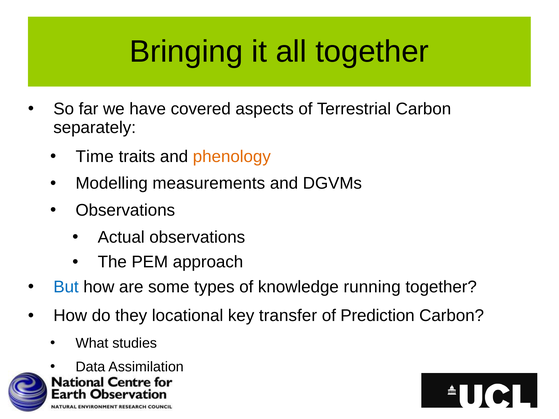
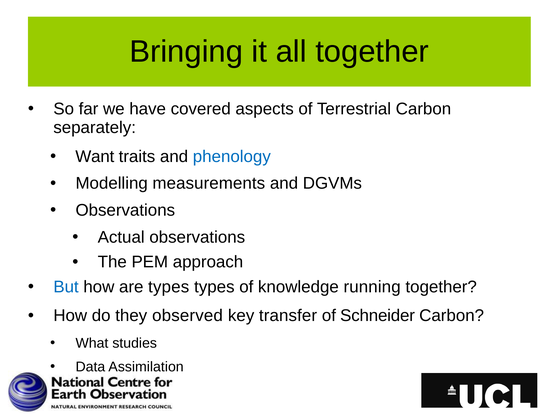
Time: Time -> Want
phenology colour: orange -> blue
are some: some -> types
locational: locational -> observed
Prediction: Prediction -> Schneider
